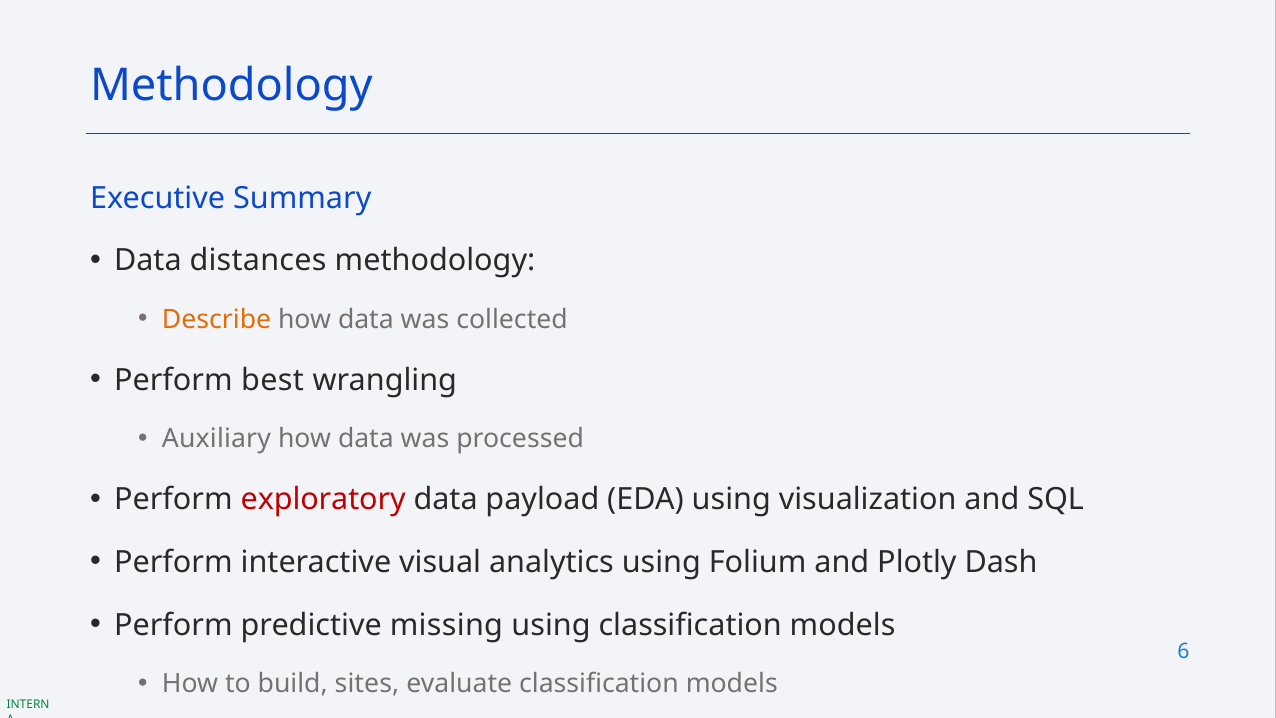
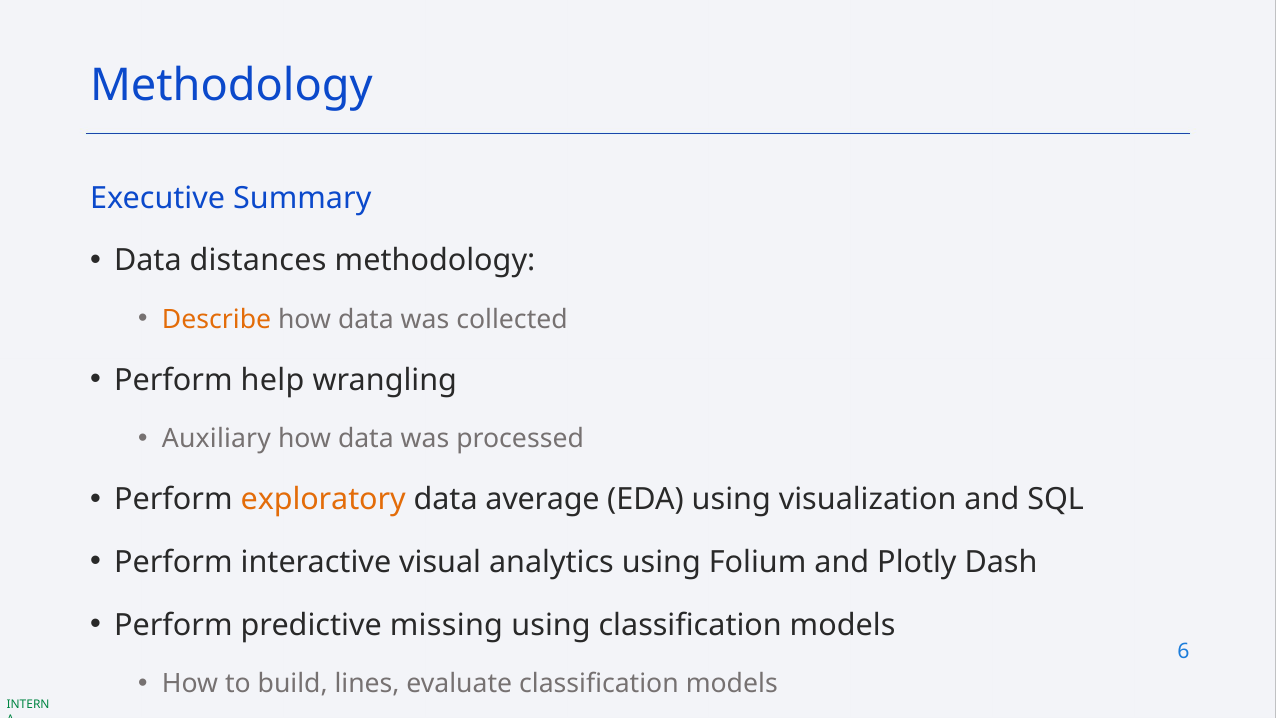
best: best -> help
exploratory colour: red -> orange
payload: payload -> average
sites: sites -> lines
